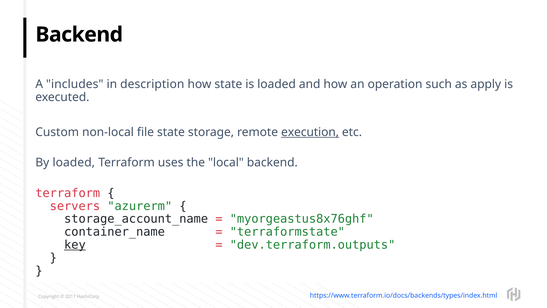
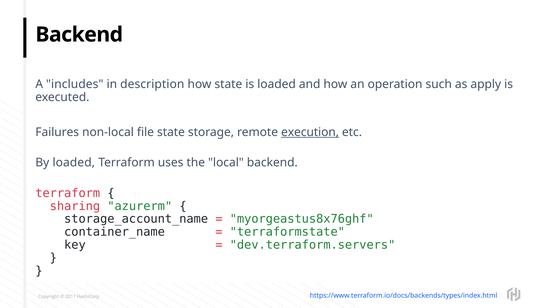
Custom: Custom -> Failures
servers: servers -> sharing
key underline: present -> none
dev.terraform.outputs: dev.terraform.outputs -> dev.terraform.servers
